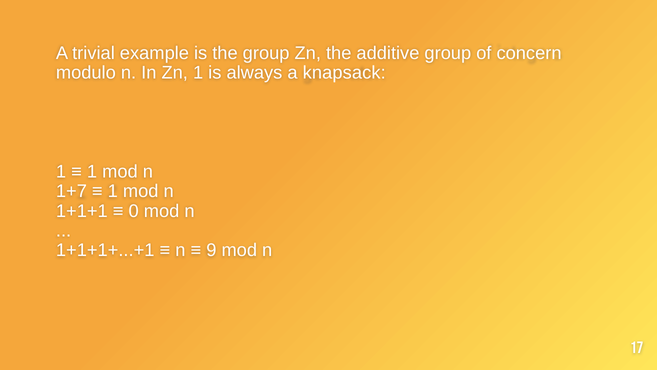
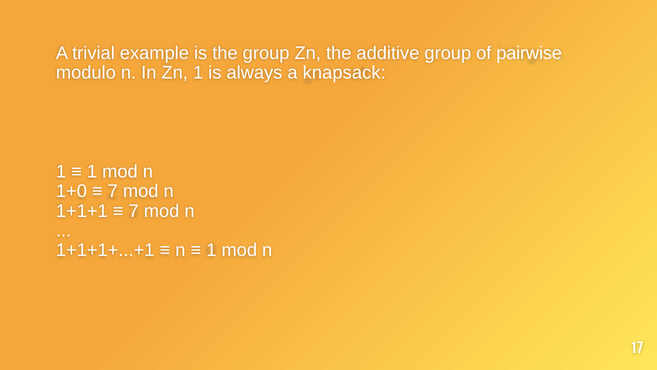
concern: concern -> pairwise
1+7: 1+7 -> 1+0
1 at (113, 191): 1 -> 7
0 at (134, 211): 0 -> 7
9 at (211, 250): 9 -> 1
